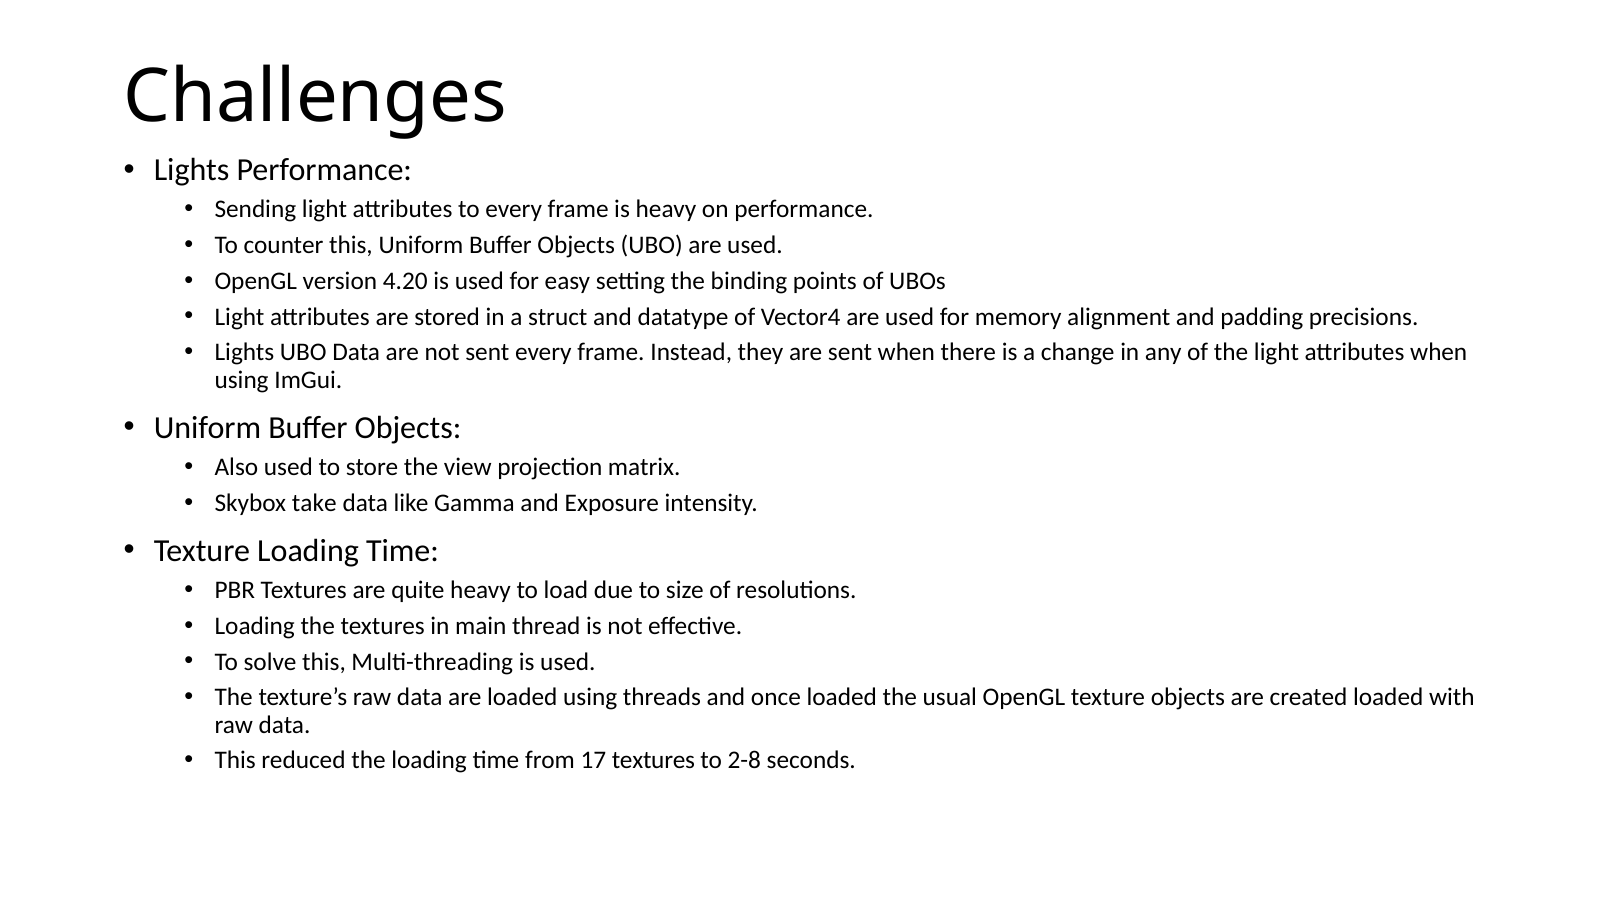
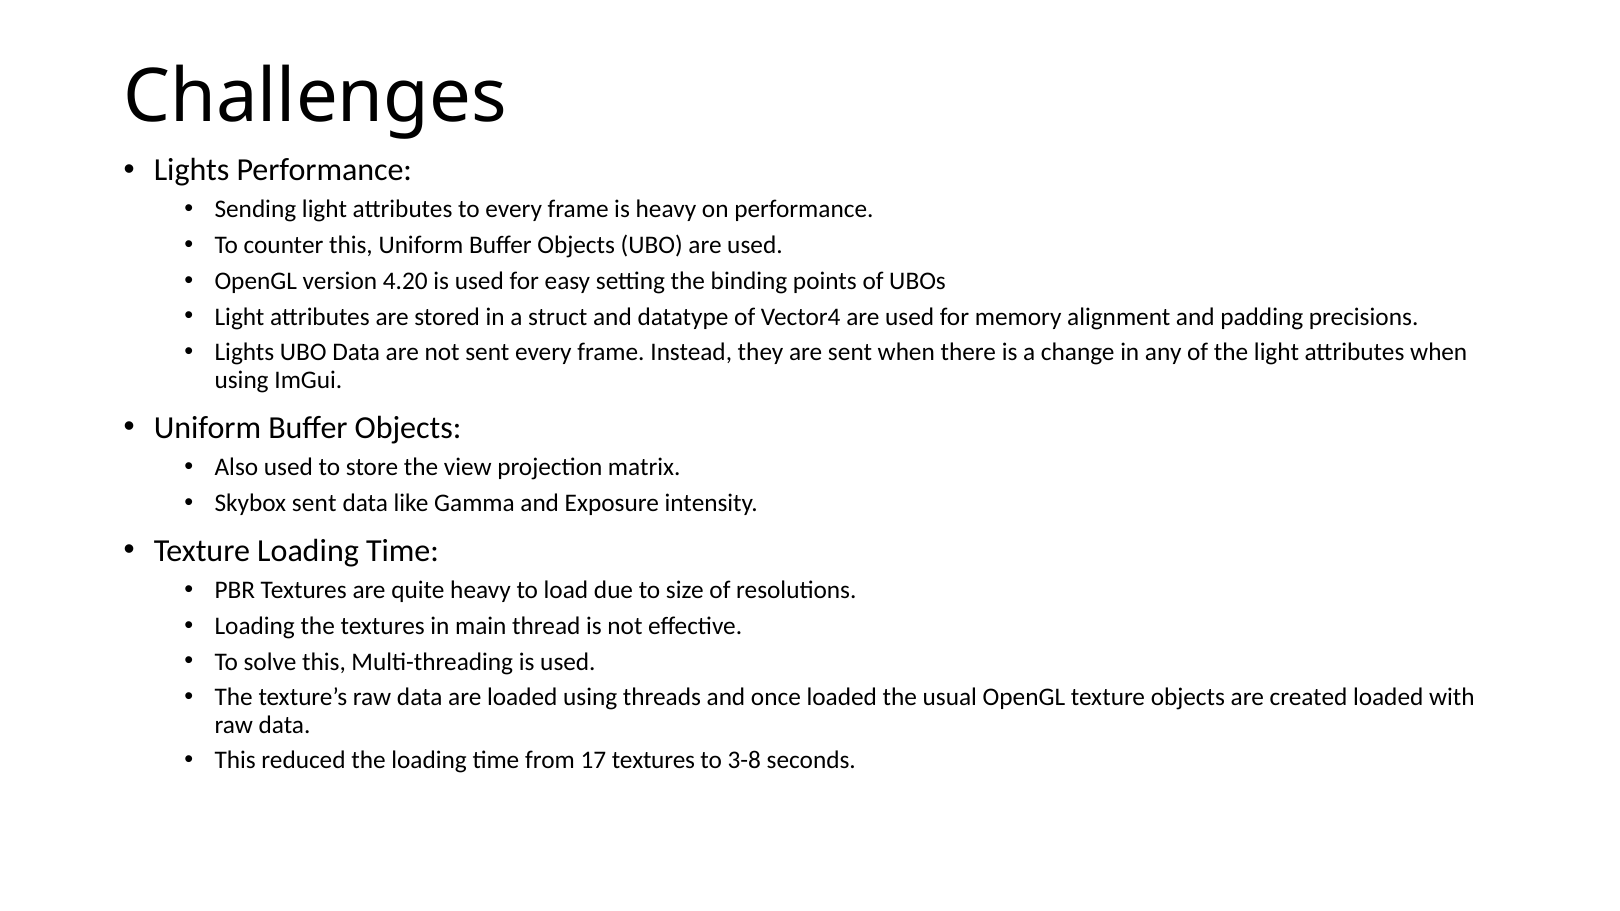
Skybox take: take -> sent
2-8: 2-8 -> 3-8
